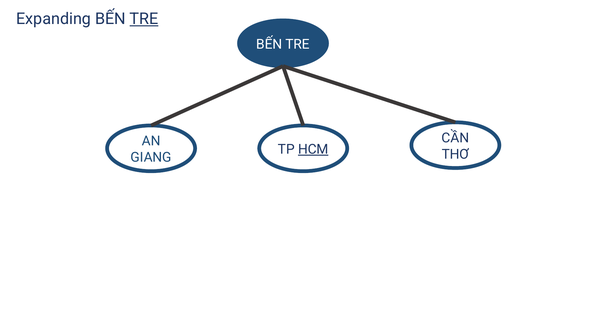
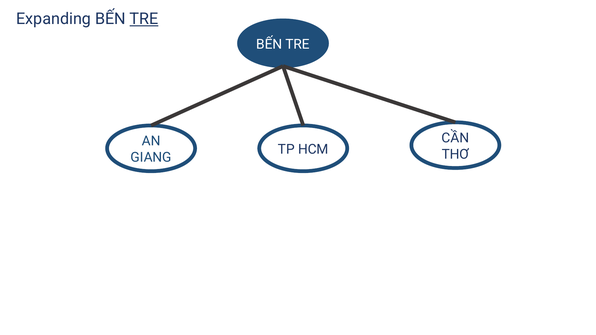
HCM underline: present -> none
